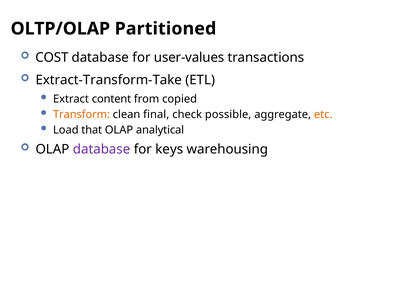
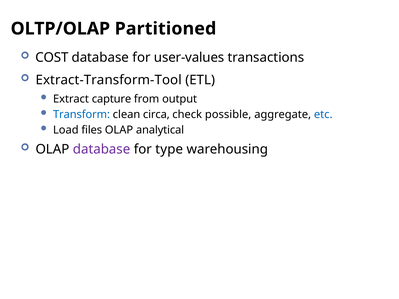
Extract-Transform-Take: Extract-Transform-Take -> Extract-Transform-Tool
content: content -> capture
copied: copied -> output
Transform colour: orange -> blue
final: final -> circa
etc colour: orange -> blue
that: that -> files
keys: keys -> type
